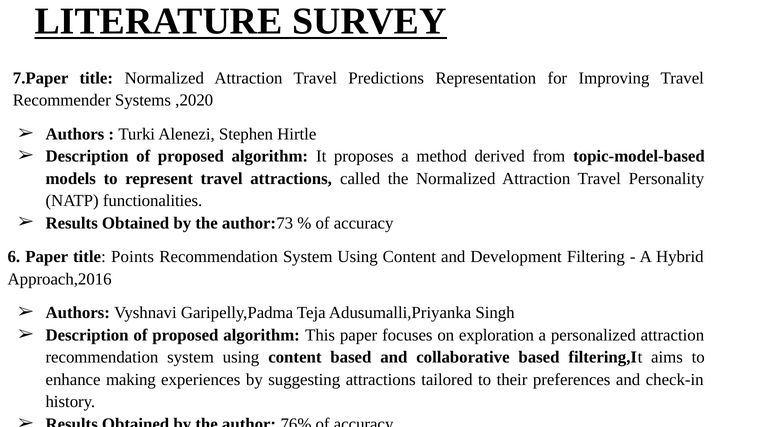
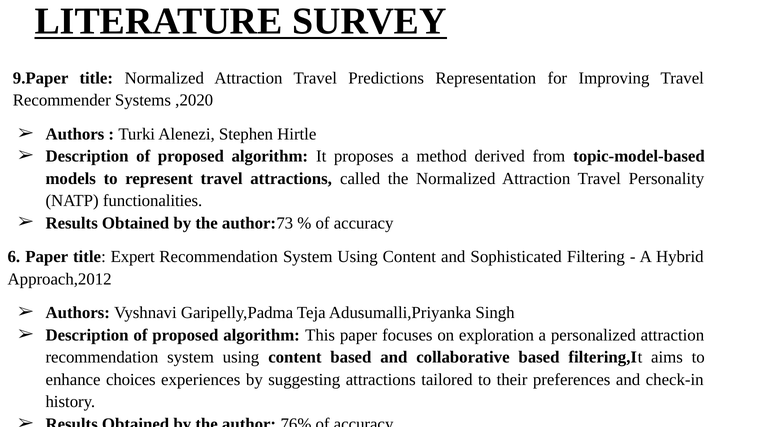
7.Paper: 7.Paper -> 9.Paper
Points: Points -> Expert
Development: Development -> Sophisticated
Approach,2016: Approach,2016 -> Approach,2012
making: making -> choices
